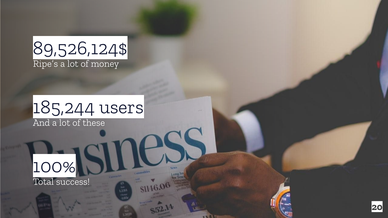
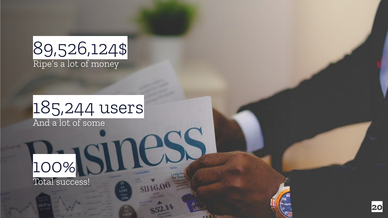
these: these -> some
